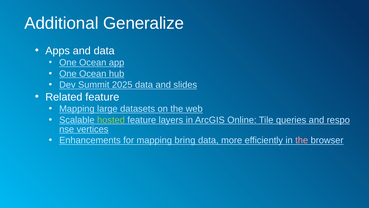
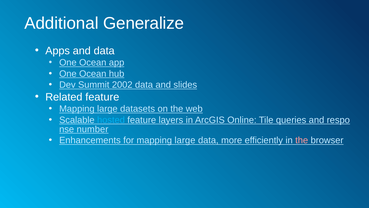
2025: 2025 -> 2002
hosted colour: light green -> light blue
vertices: vertices -> number
for mapping bring: bring -> large
